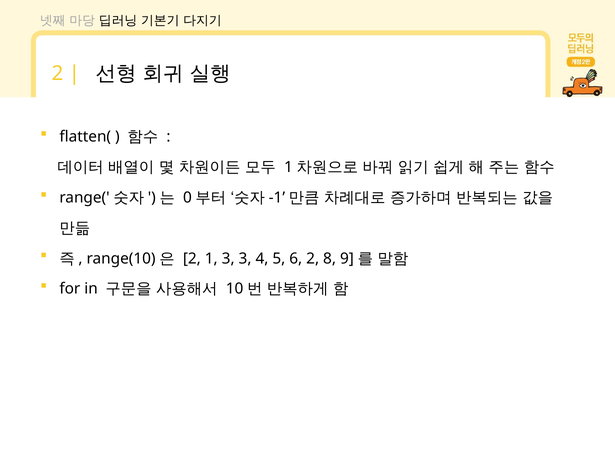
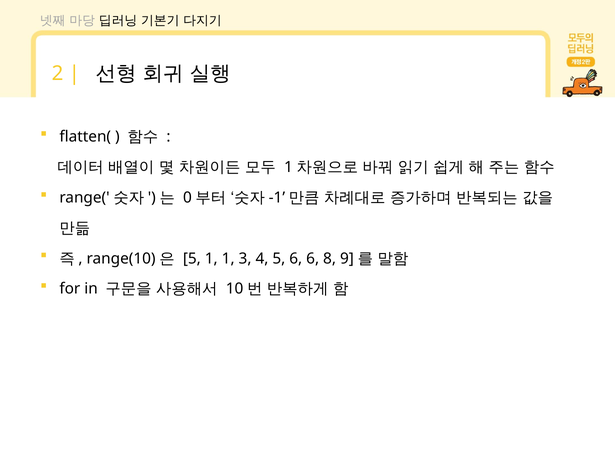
2 at (192, 259): 2 -> 5
1 3: 3 -> 1
6 2: 2 -> 6
